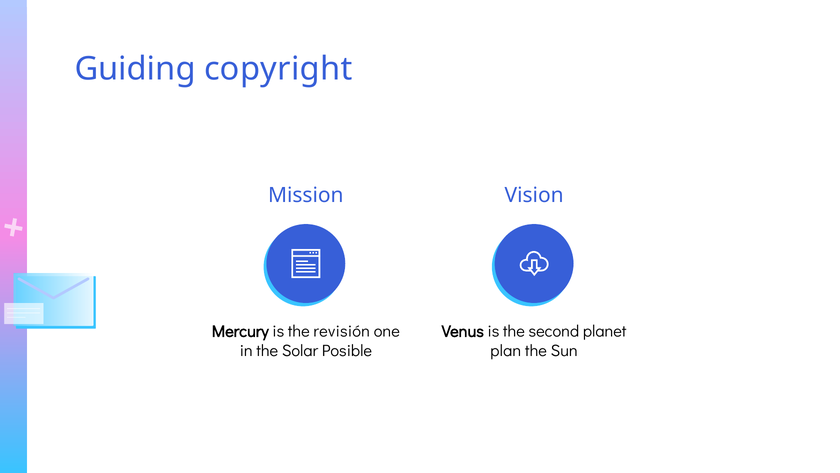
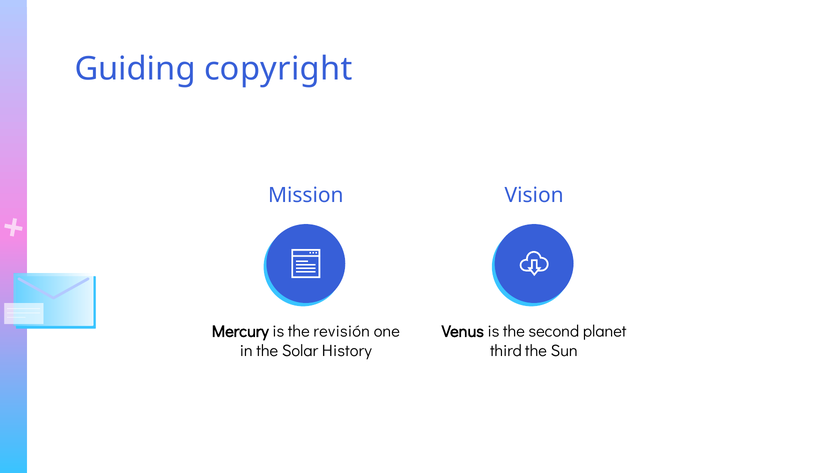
Posible: Posible -> History
plan: plan -> third
